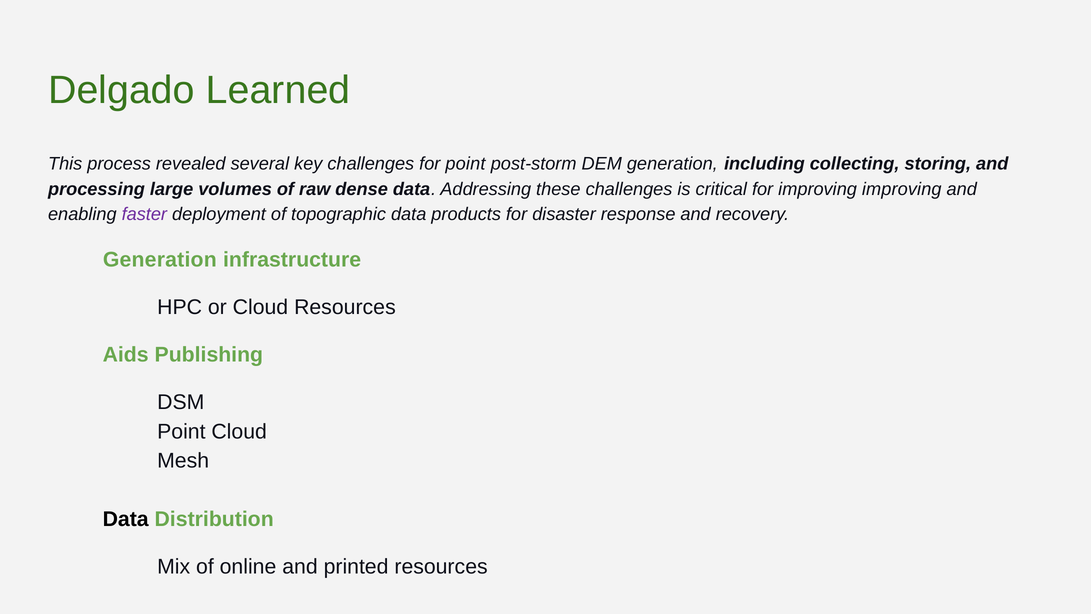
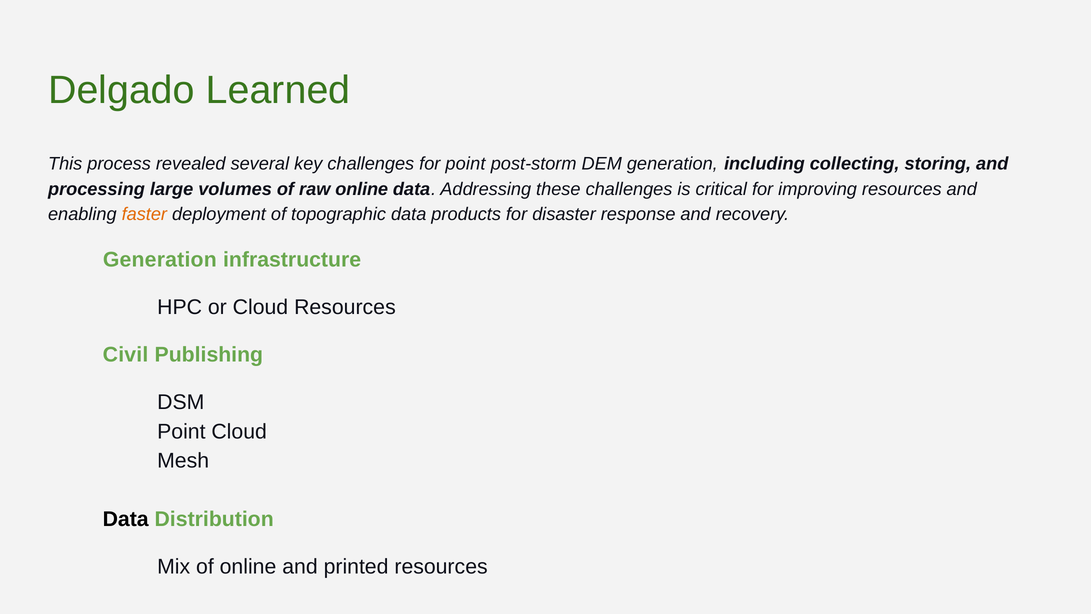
raw dense: dense -> online
improving improving: improving -> resources
faster colour: purple -> orange
Aids: Aids -> Civil
